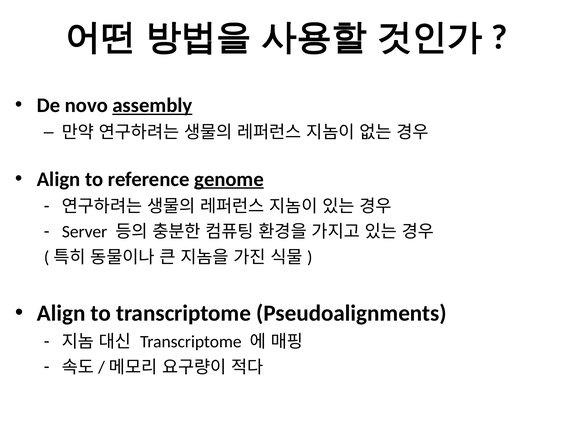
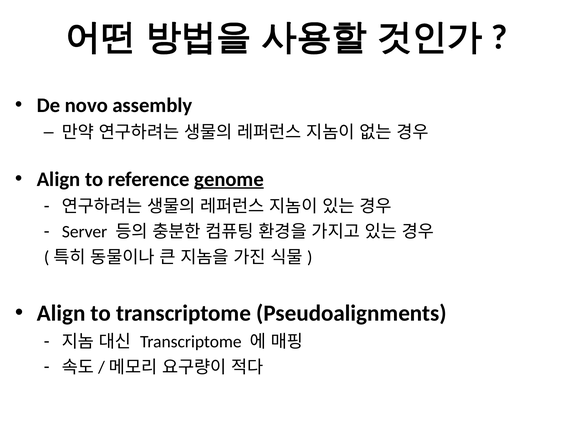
assembly underline: present -> none
